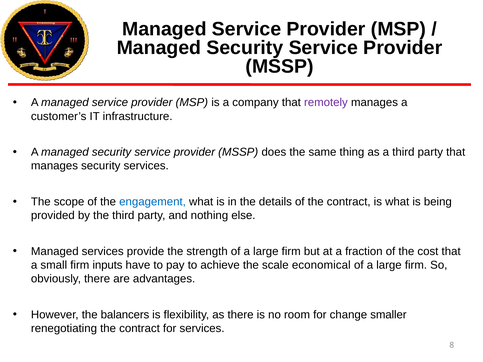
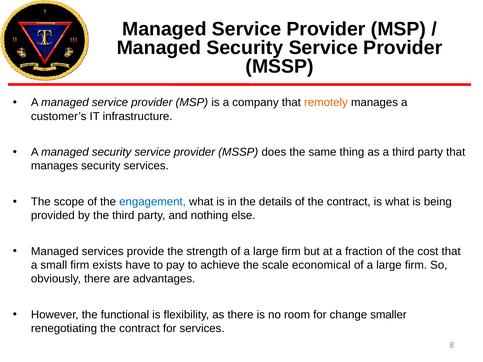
remotely colour: purple -> orange
inputs: inputs -> exists
balancers: balancers -> functional
